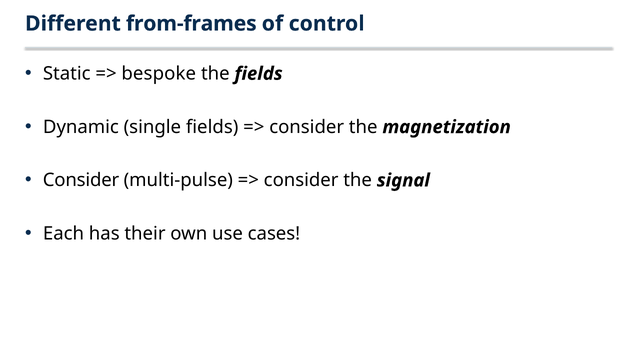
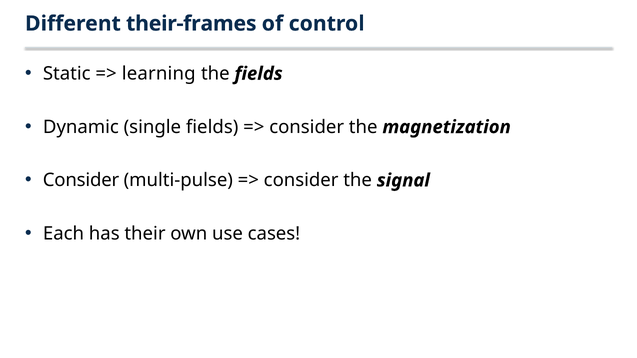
from-frames: from-frames -> their-frames
bespoke: bespoke -> learning
